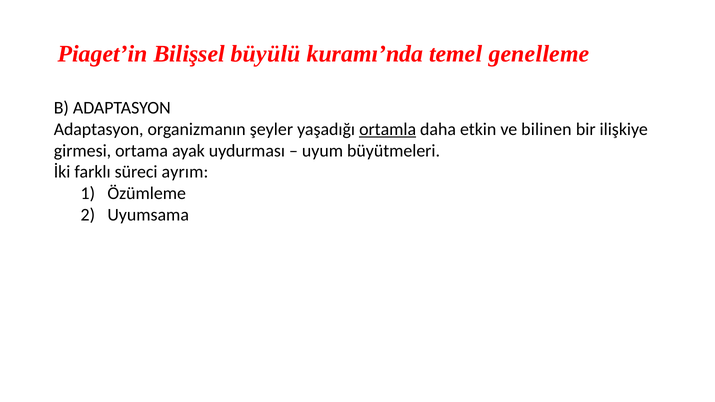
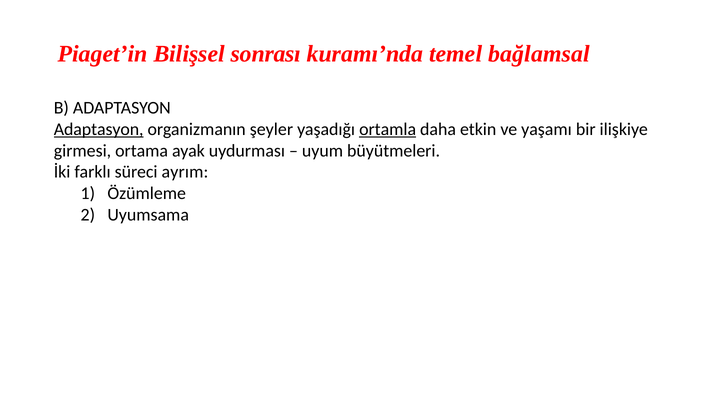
büyülü: büyülü -> sonrası
genelleme: genelleme -> bağlamsal
Adaptasyon at (99, 129) underline: none -> present
bilinen: bilinen -> yaşamı
